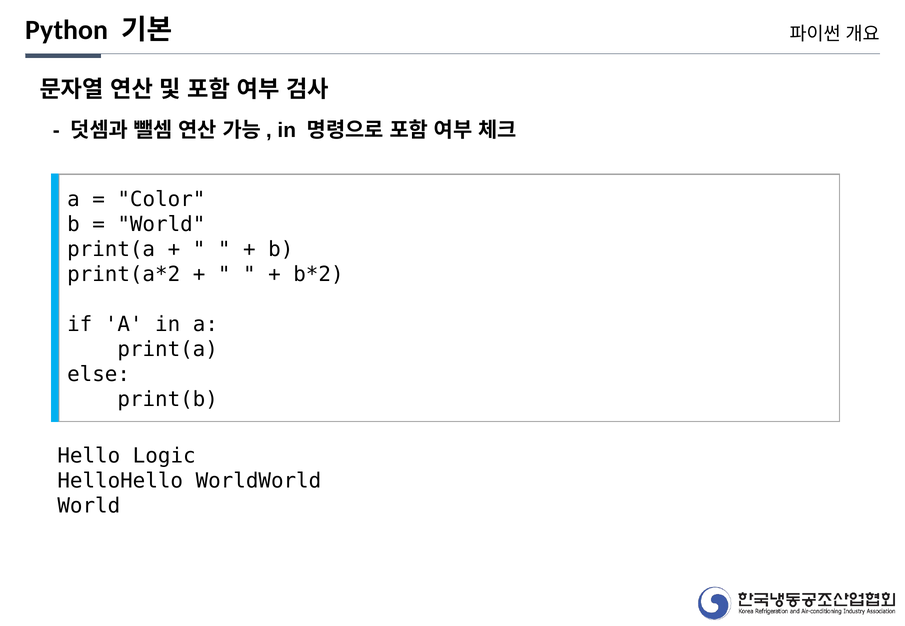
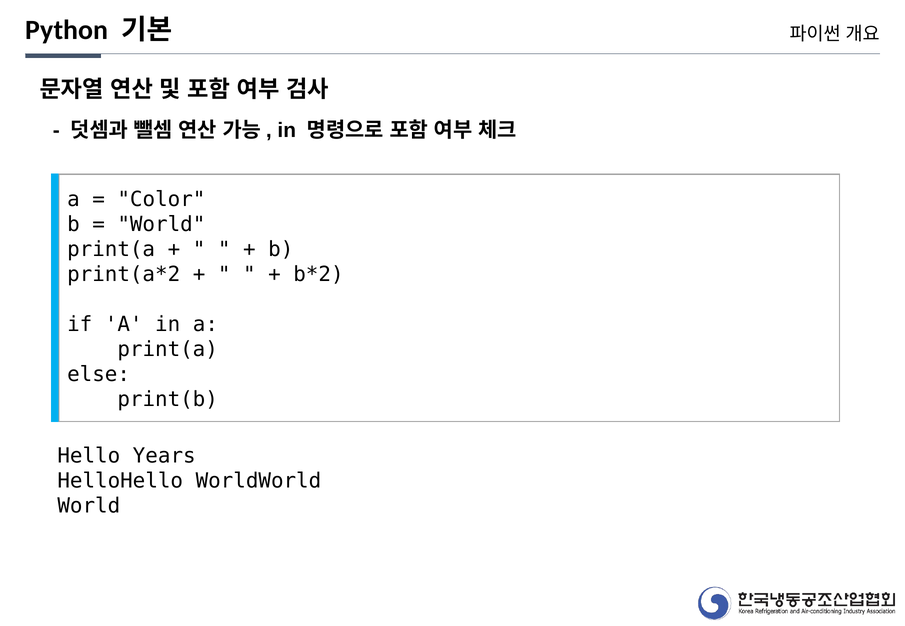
Logic: Logic -> Years
